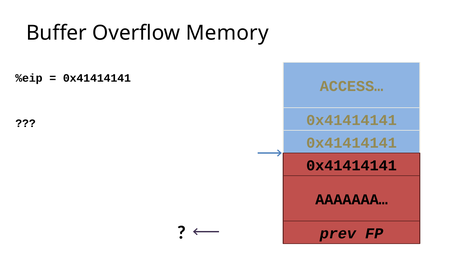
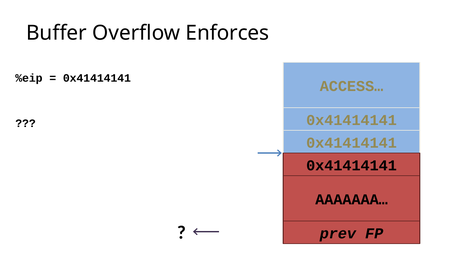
Memory: Memory -> Enforces
